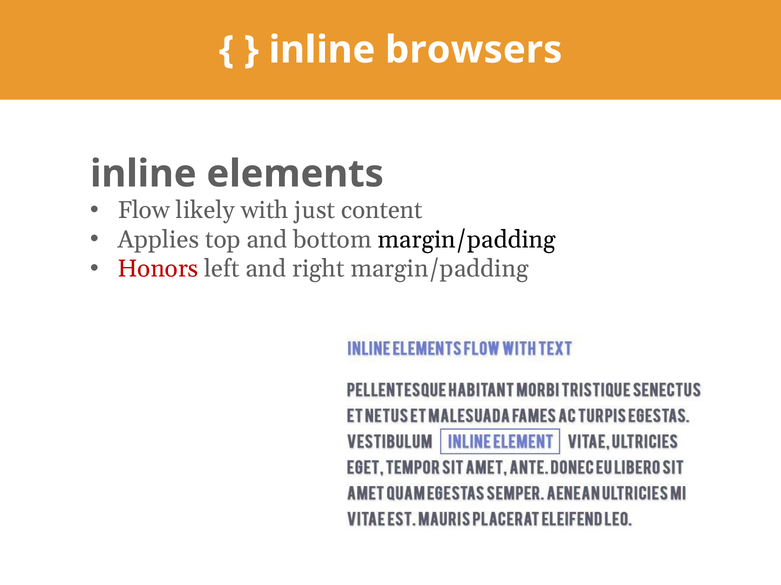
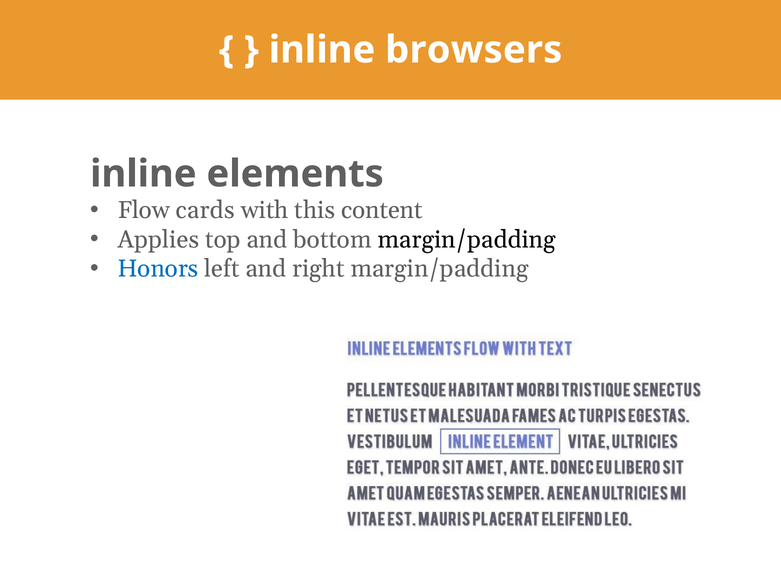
likely: likely -> cards
just: just -> this
Honors colour: red -> blue
